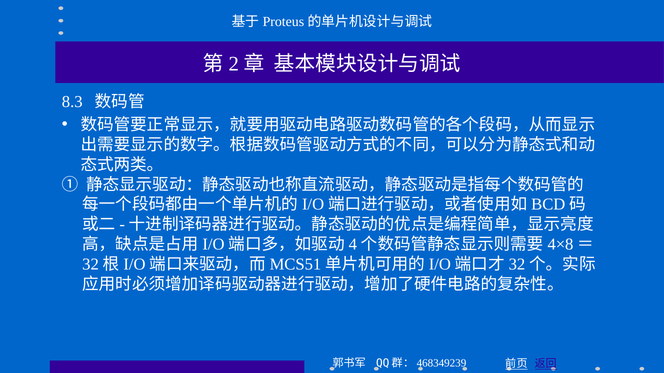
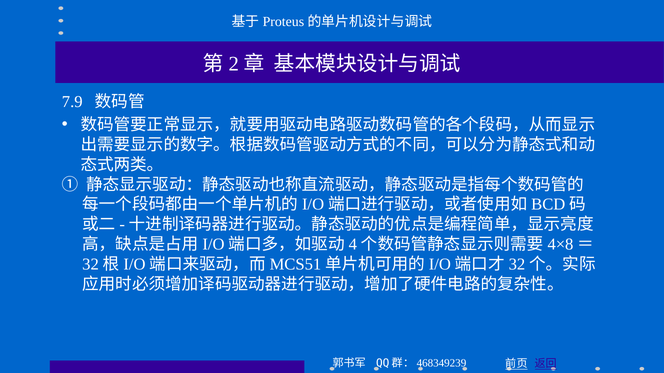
8.3: 8.3 -> 7.9
